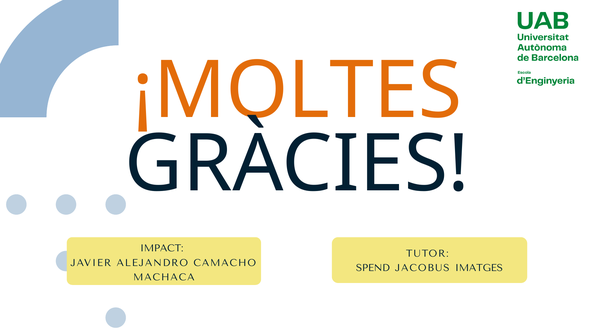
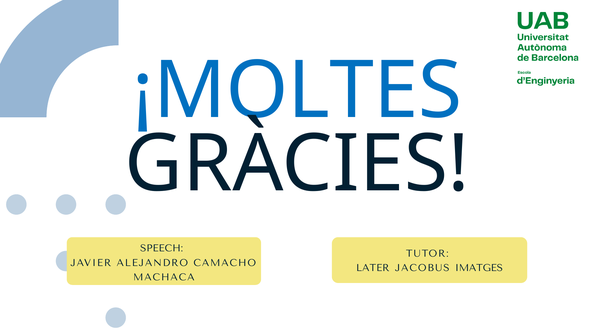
¡MOLTES colour: orange -> blue
IMPACT: IMPACT -> SPEECH
SPEND: SPEND -> LATER
